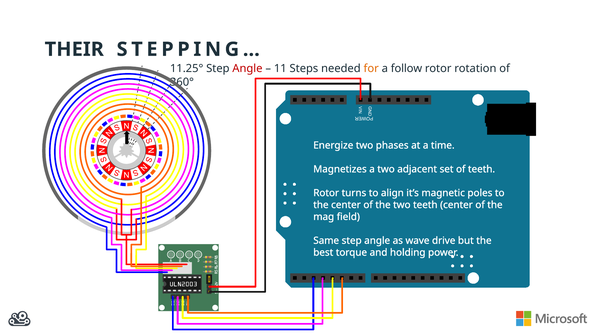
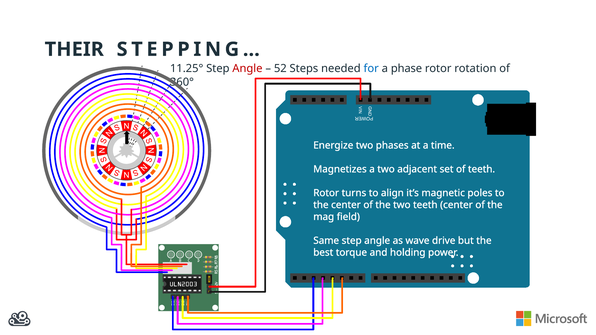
11: 11 -> 52
for colour: orange -> blue
follow: follow -> phase
